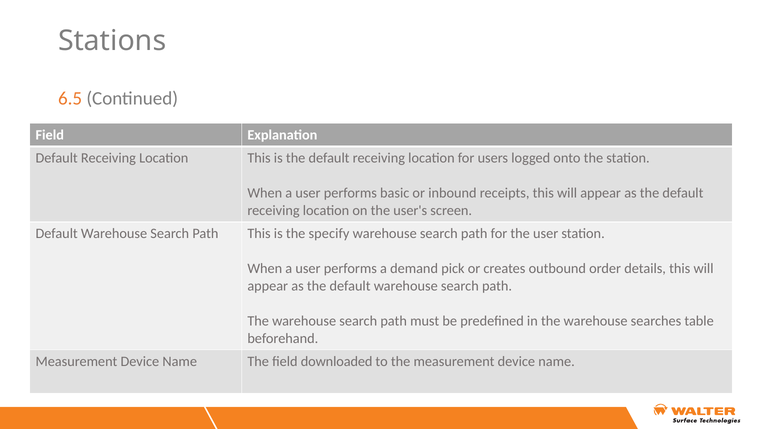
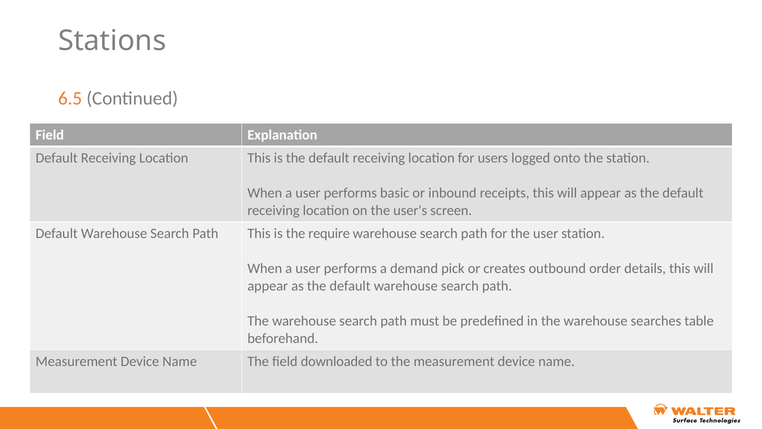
specify: specify -> require
